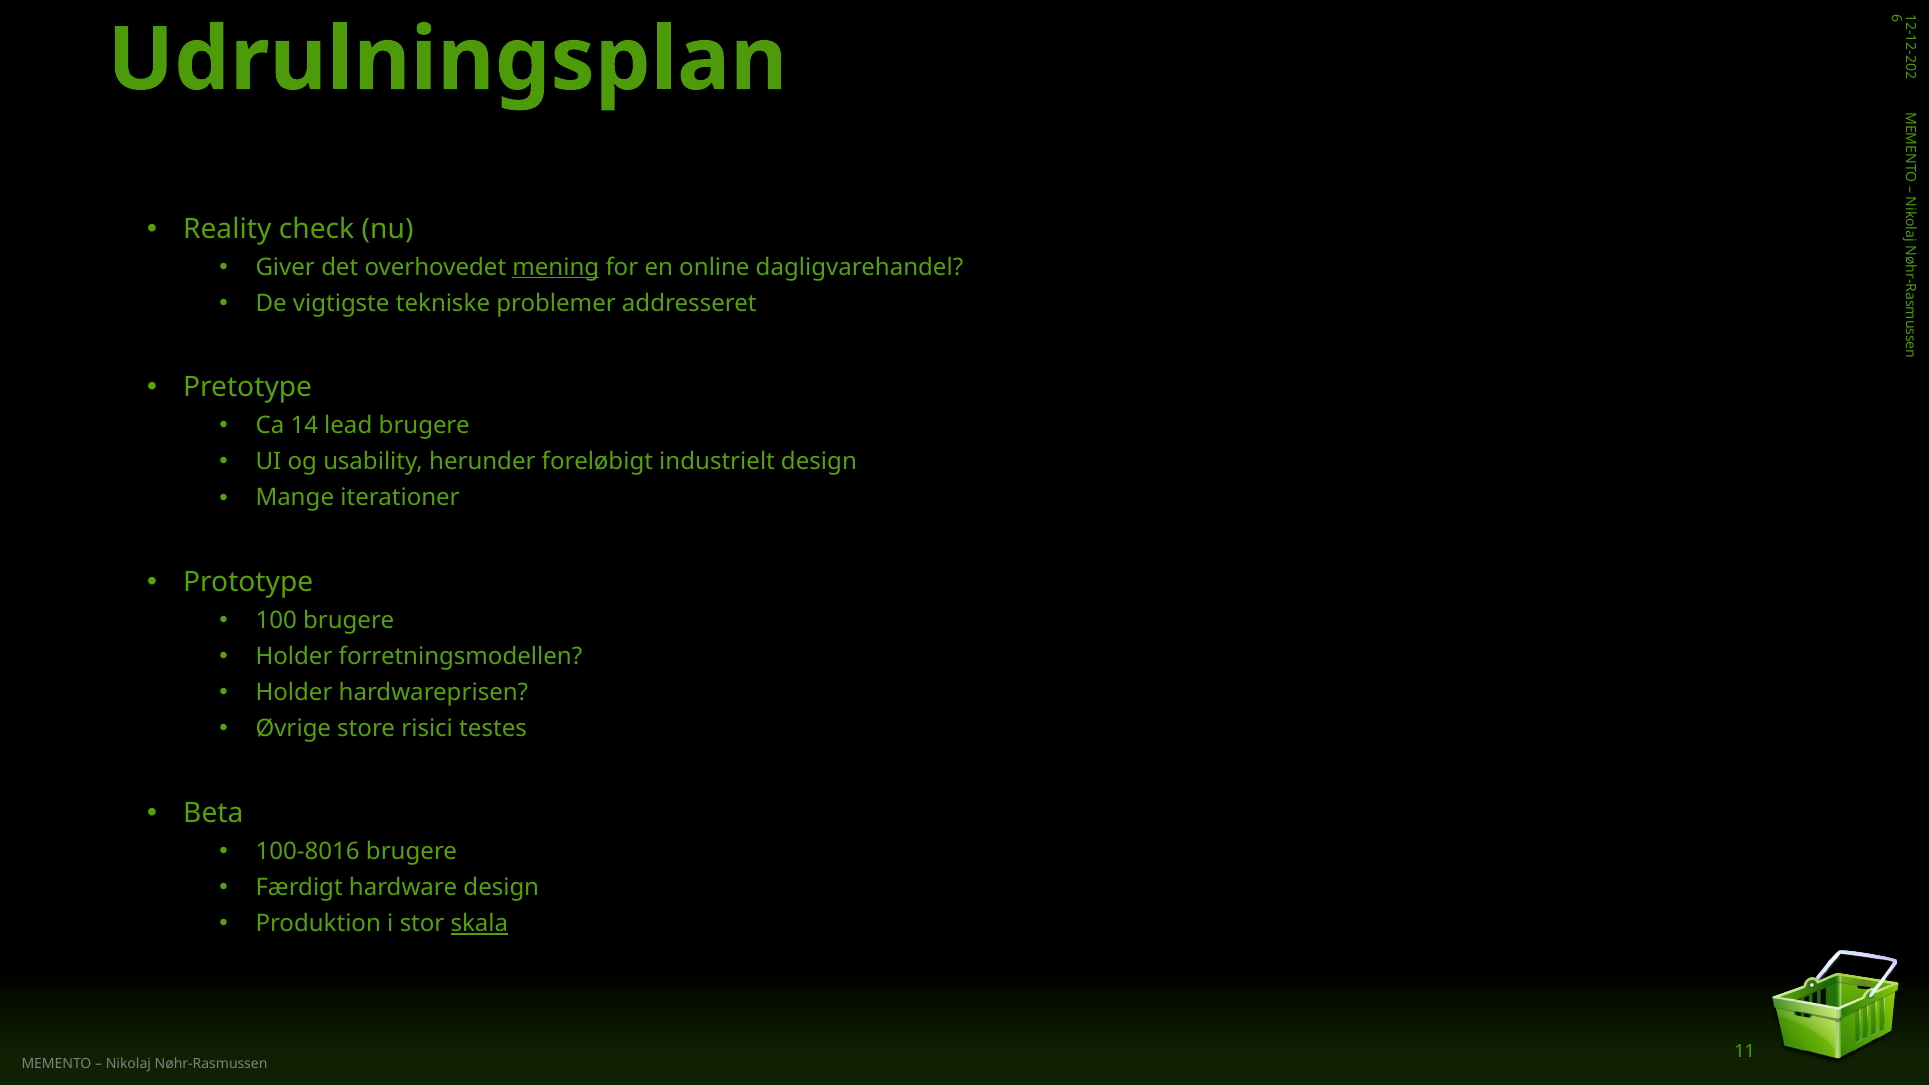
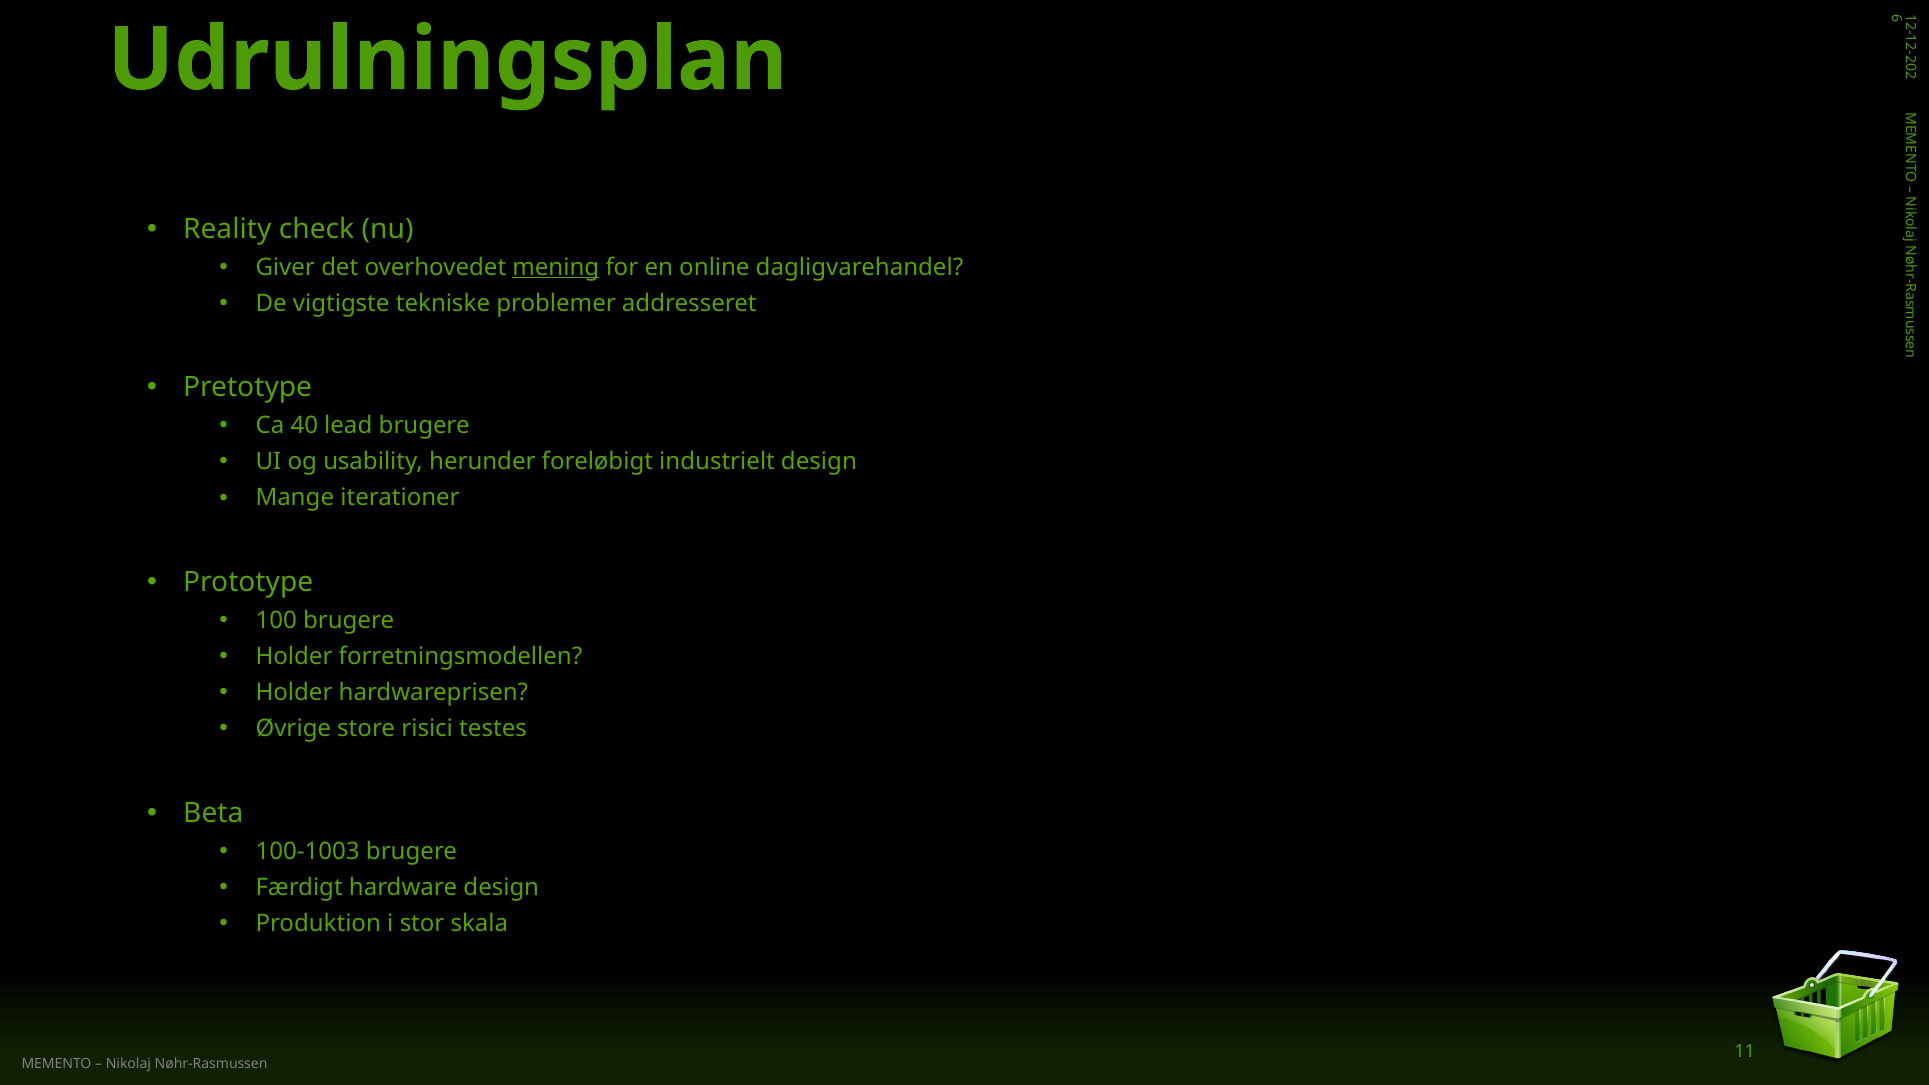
14: 14 -> 40
100-8016: 100-8016 -> 100-1003
skala underline: present -> none
